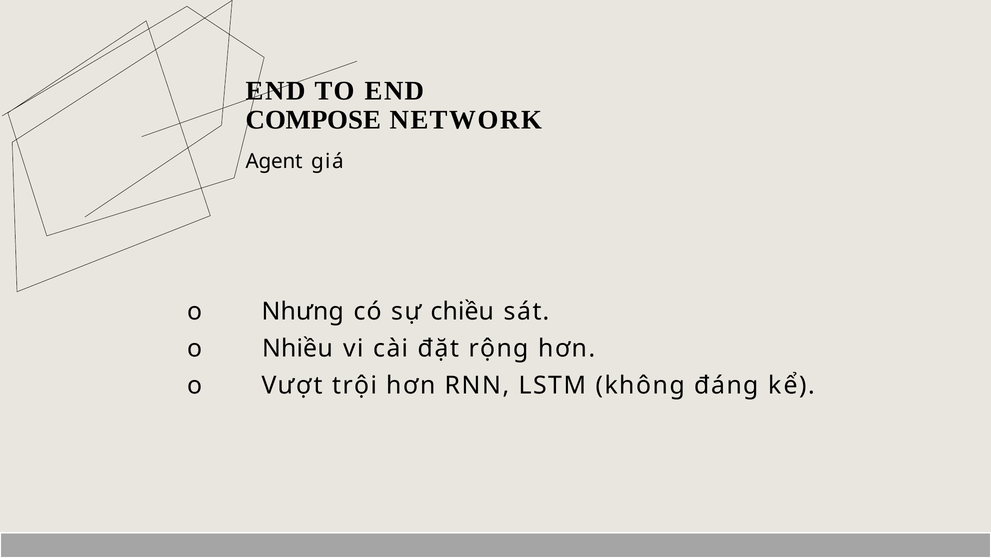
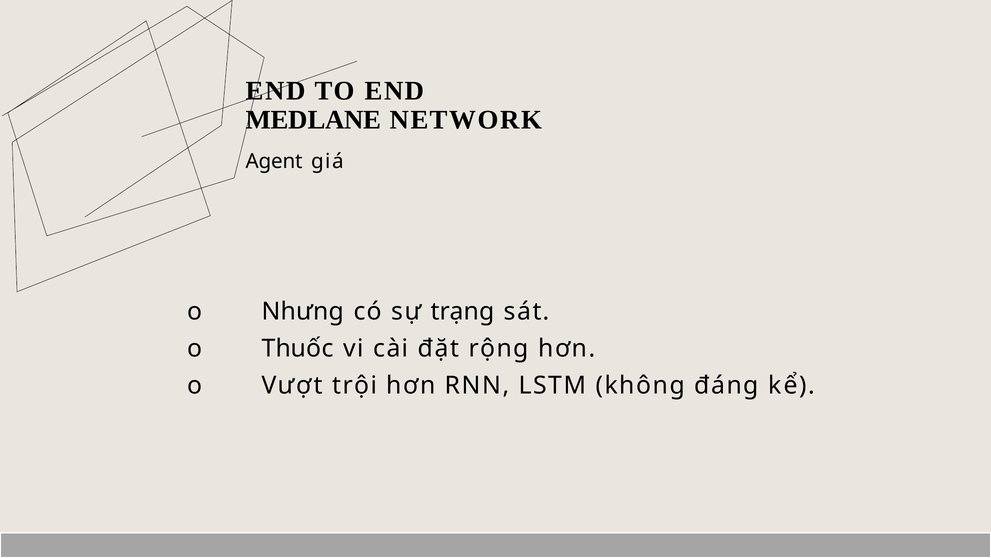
COMPOSE: COMPOSE -> MEDLANE
chiều: chiều -> trạng
Nhiều: Nhiều -> Thuốc
